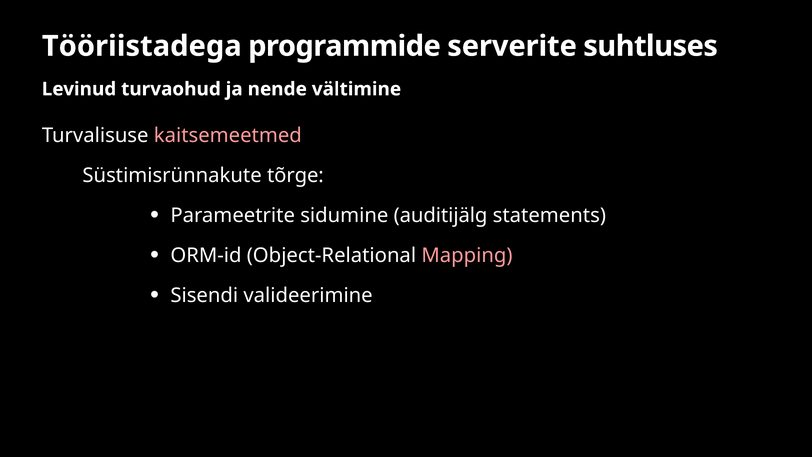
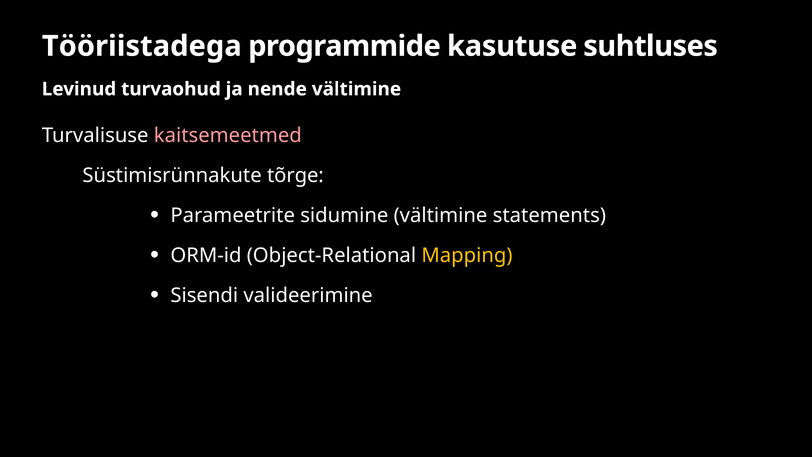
serverite: serverite -> kasutuse
sidumine auditijälg: auditijälg -> vältimine
Mapping colour: pink -> yellow
